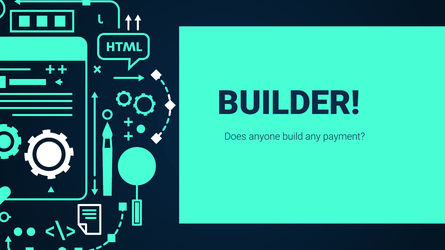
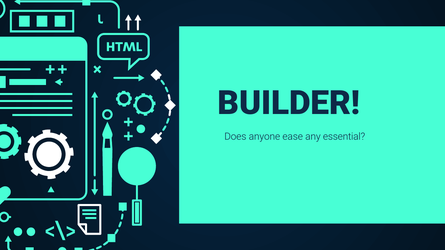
build: build -> ease
payment: payment -> essential
